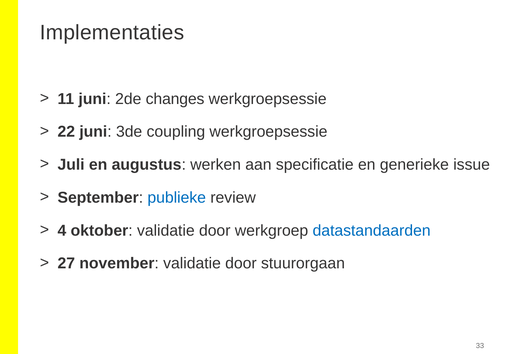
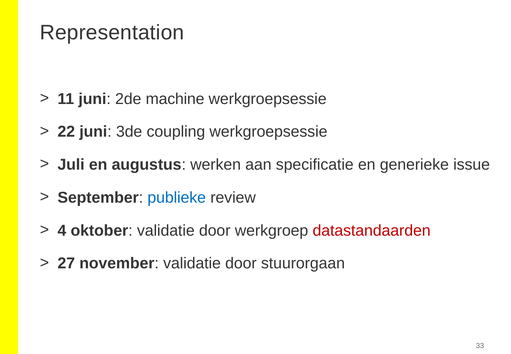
Implementaties: Implementaties -> Representation
changes: changes -> machine
datastandaarden colour: blue -> red
